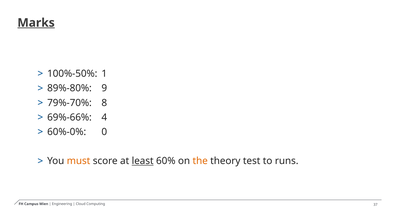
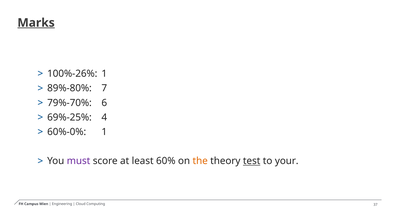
100%-50%: 100%-50% -> 100%-26%
9: 9 -> 7
8: 8 -> 6
69%-66%: 69%-66% -> 69%-25%
60%-0% 0: 0 -> 1
must colour: orange -> purple
least underline: present -> none
test underline: none -> present
runs: runs -> your
